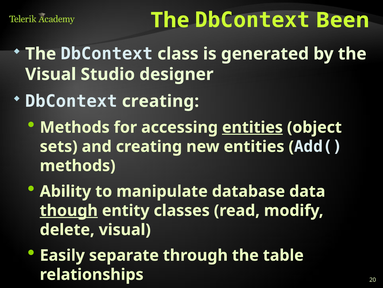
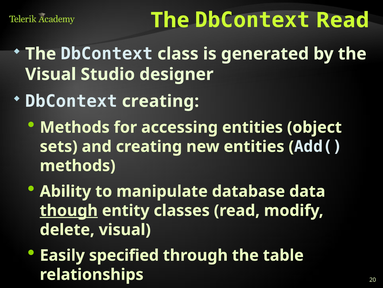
DbContext Been: Been -> Read
entities at (252, 127) underline: present -> none
separate: separate -> specified
